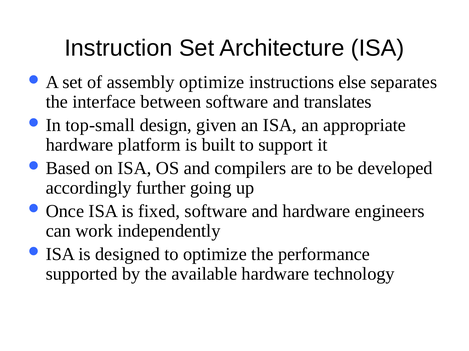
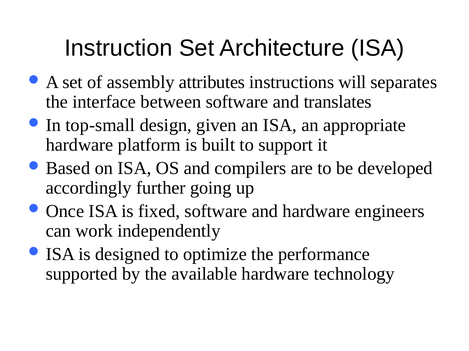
assembly optimize: optimize -> attributes
else: else -> will
